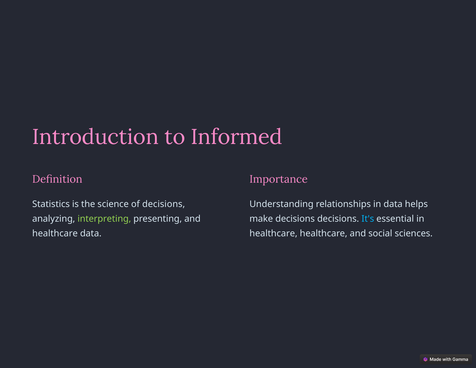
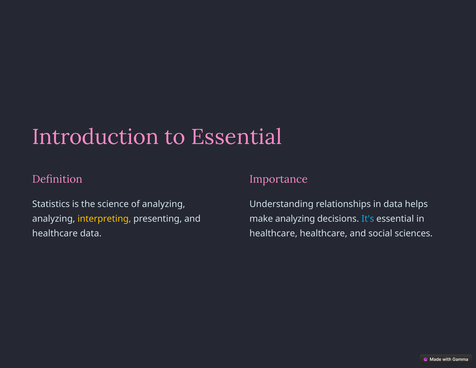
to Informed: Informed -> Essential
of decisions: decisions -> analyzing
make decisions: decisions -> analyzing
interpreting colour: light green -> yellow
